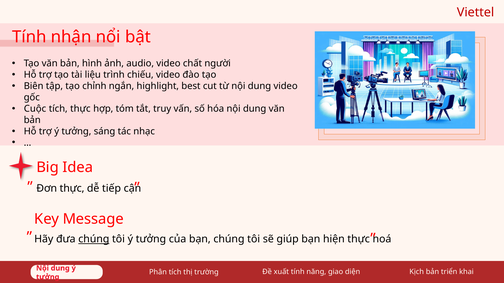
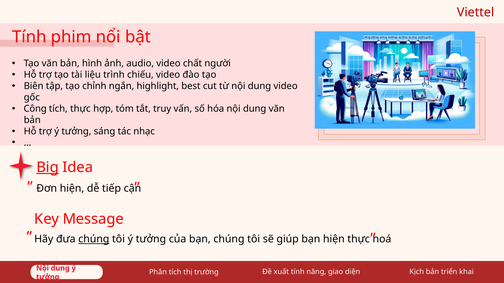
nhận: nhận -> phim
Cuộc: Cuộc -> Công
Big underline: none -> present
Đơn thực: thực -> hiện
